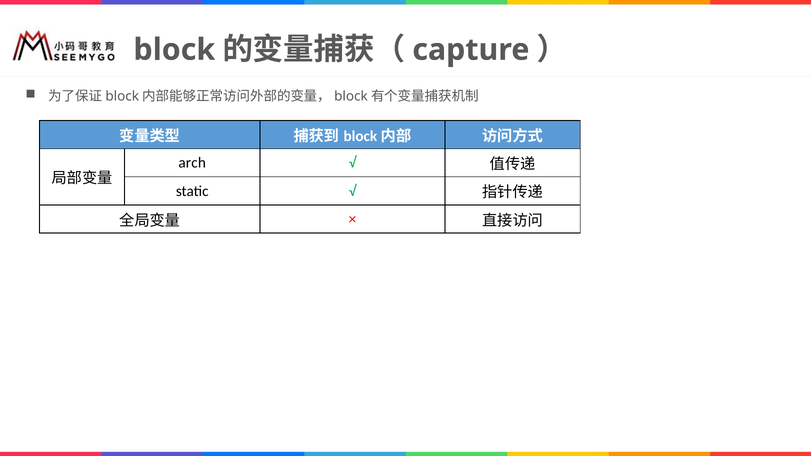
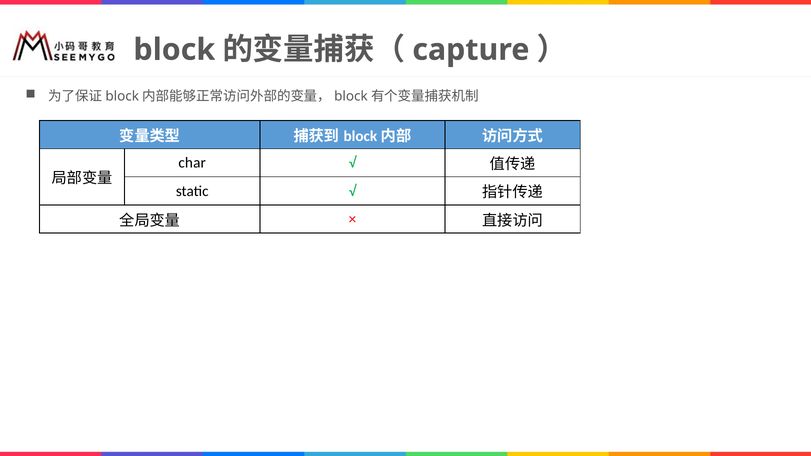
arch: arch -> char
